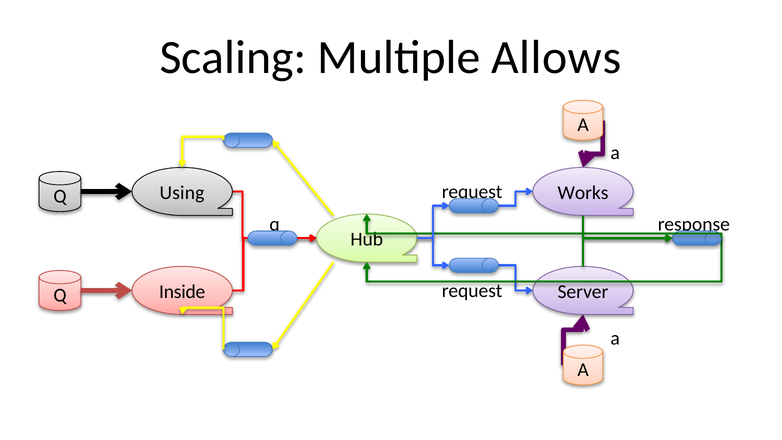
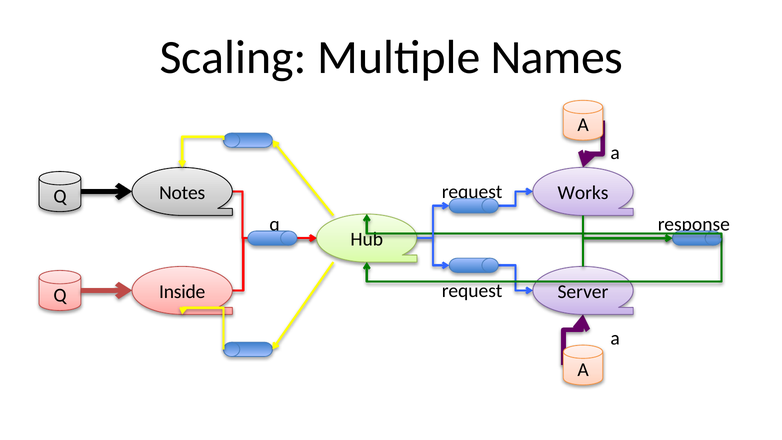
Allows: Allows -> Names
Using: Using -> Notes
